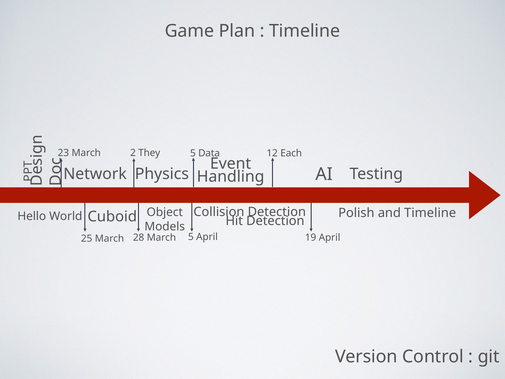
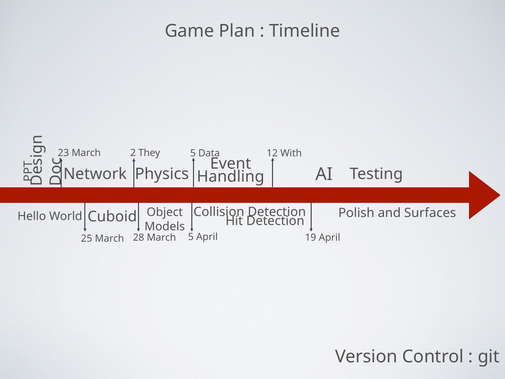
Each: Each -> With
and Timeline: Timeline -> Surfaces
